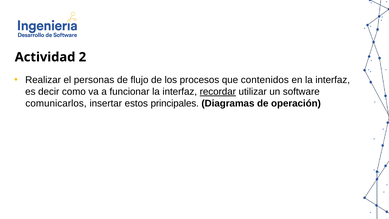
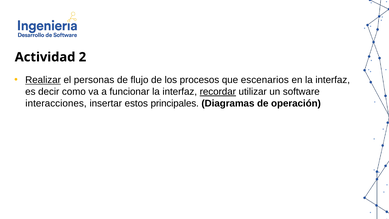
Realizar underline: none -> present
contenidos: contenidos -> escenarios
comunicarlos: comunicarlos -> interacciones
